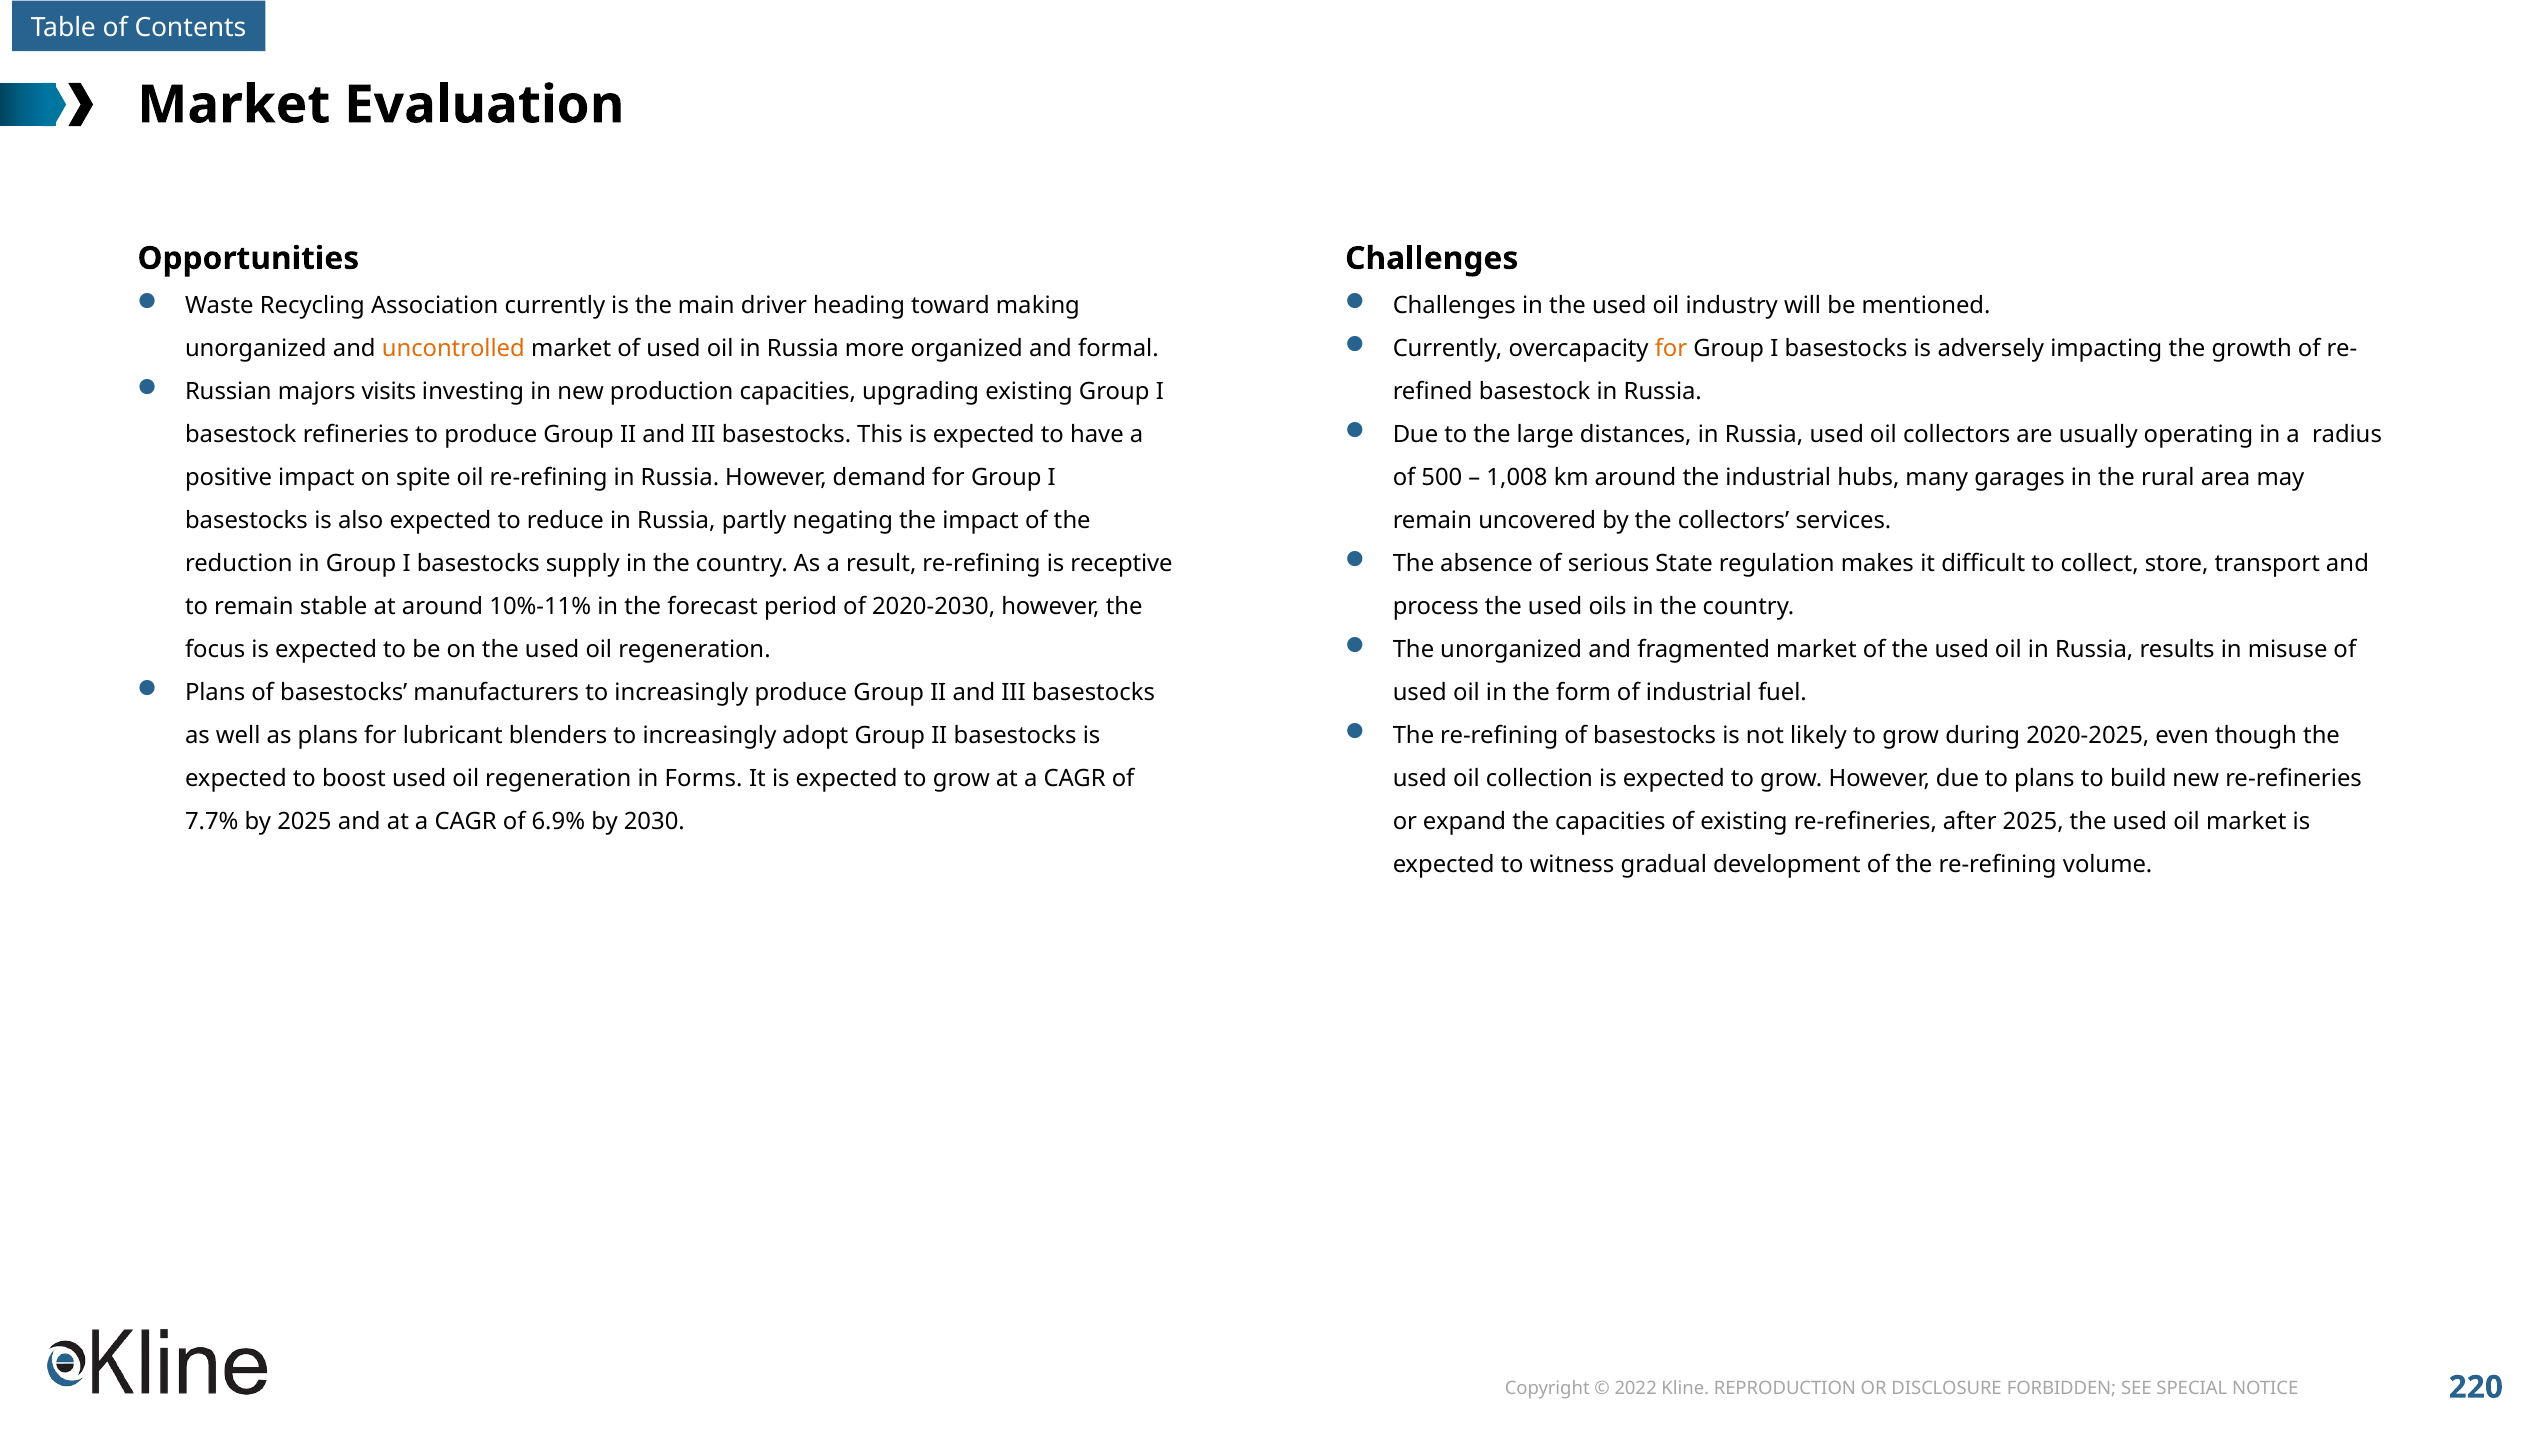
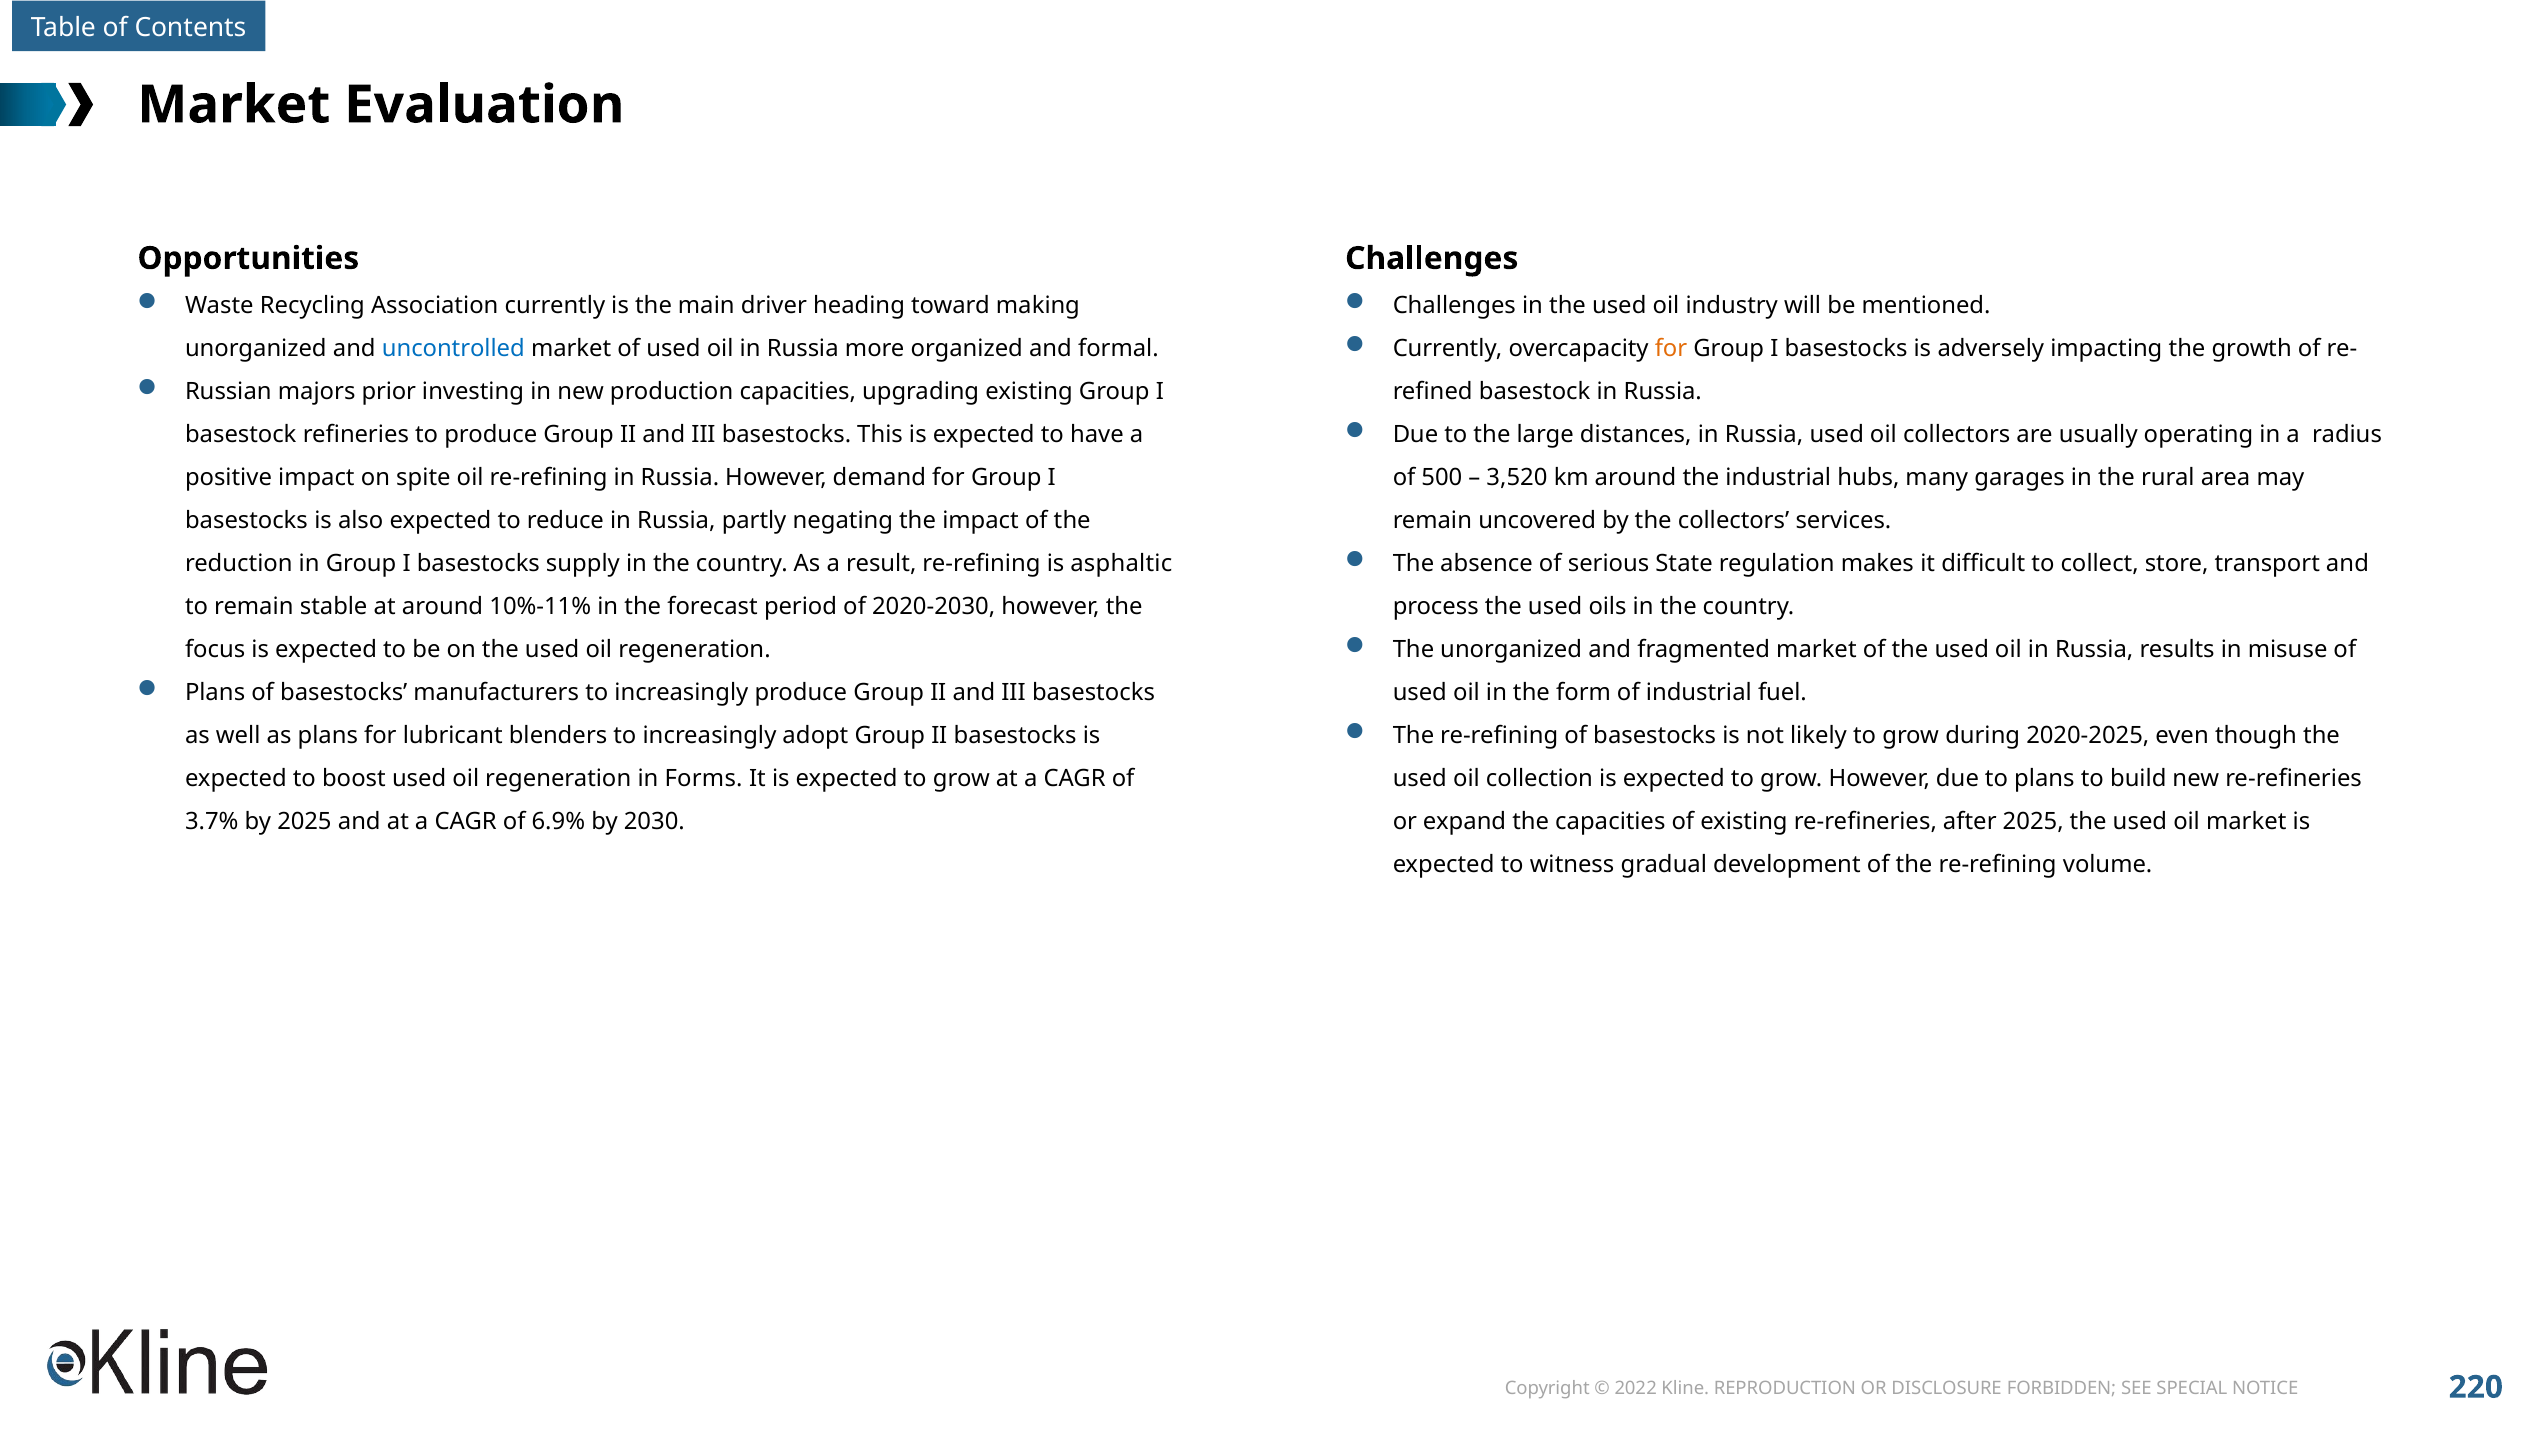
uncontrolled colour: orange -> blue
visits: visits -> prior
1,008: 1,008 -> 3,520
receptive: receptive -> asphaltic
7.7%: 7.7% -> 3.7%
